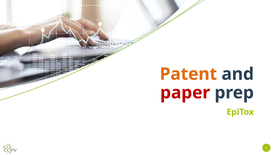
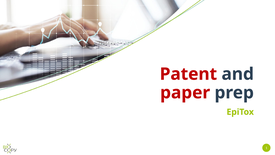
Patent colour: orange -> red
